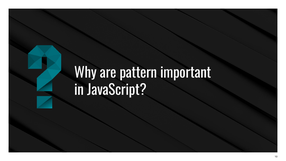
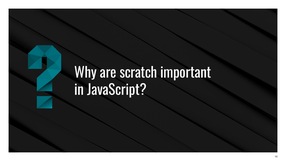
pattern: pattern -> scratch
